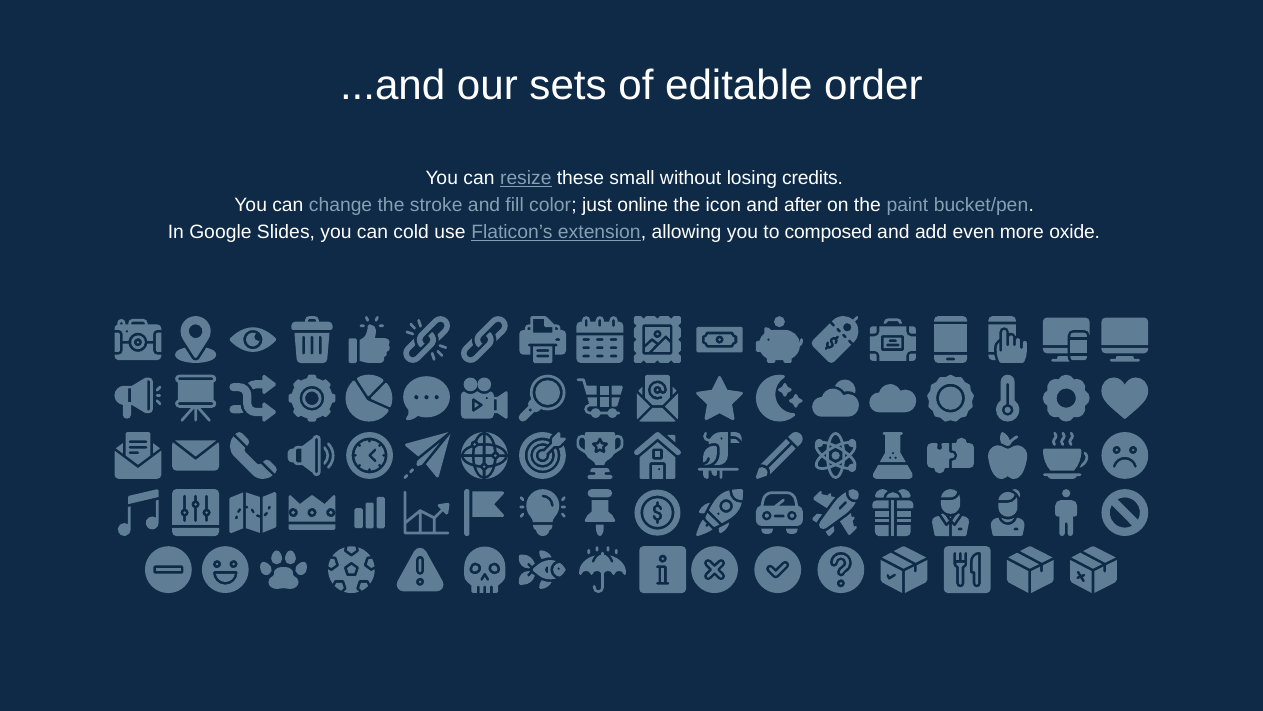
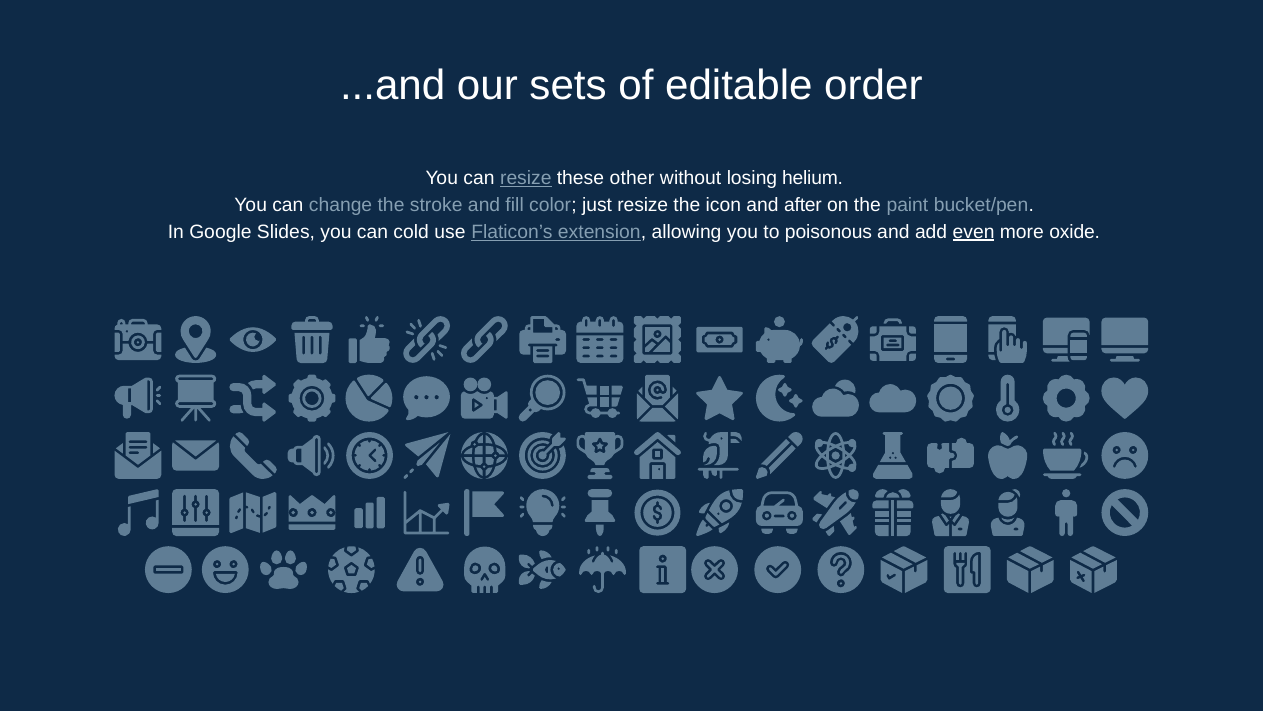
small: small -> other
credits: credits -> helium
just online: online -> resize
composed: composed -> poisonous
even underline: none -> present
